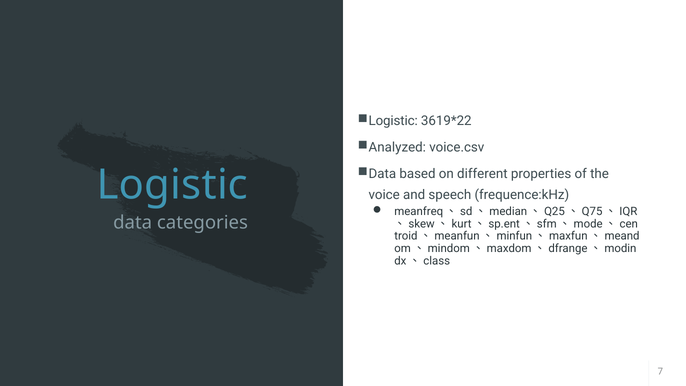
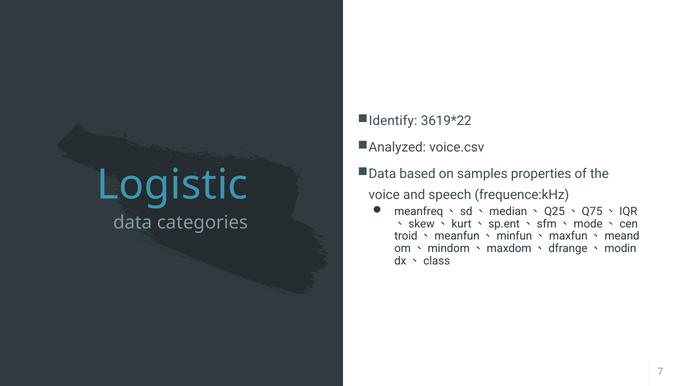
Logistic at (393, 121): Logistic -> Identify
different: different -> samples
